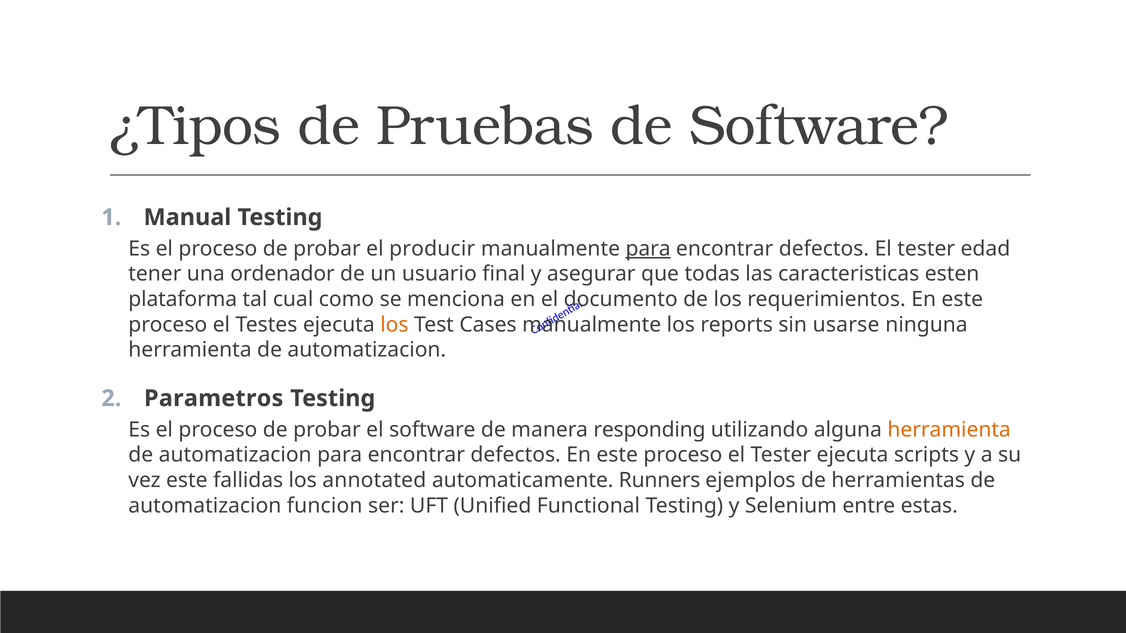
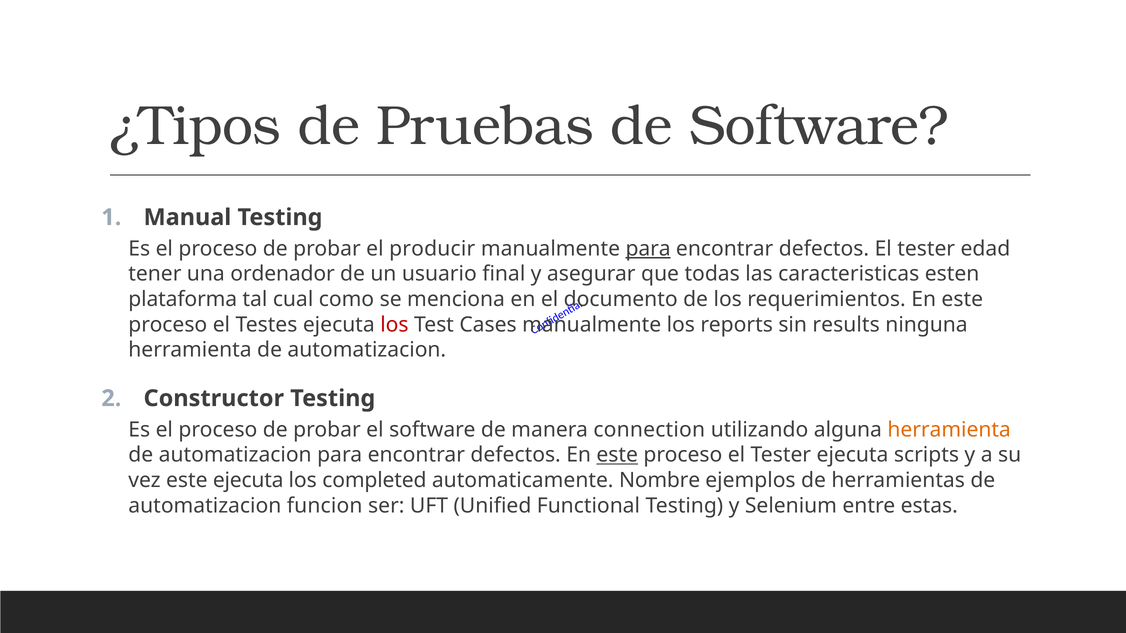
los at (394, 325) colour: orange -> red
usarse: usarse -> results
Parametros: Parametros -> Constructor
responding: responding -> connection
este at (617, 455) underline: none -> present
este fallidas: fallidas -> ejecuta
annotated: annotated -> completed
Runners: Runners -> Nombre
